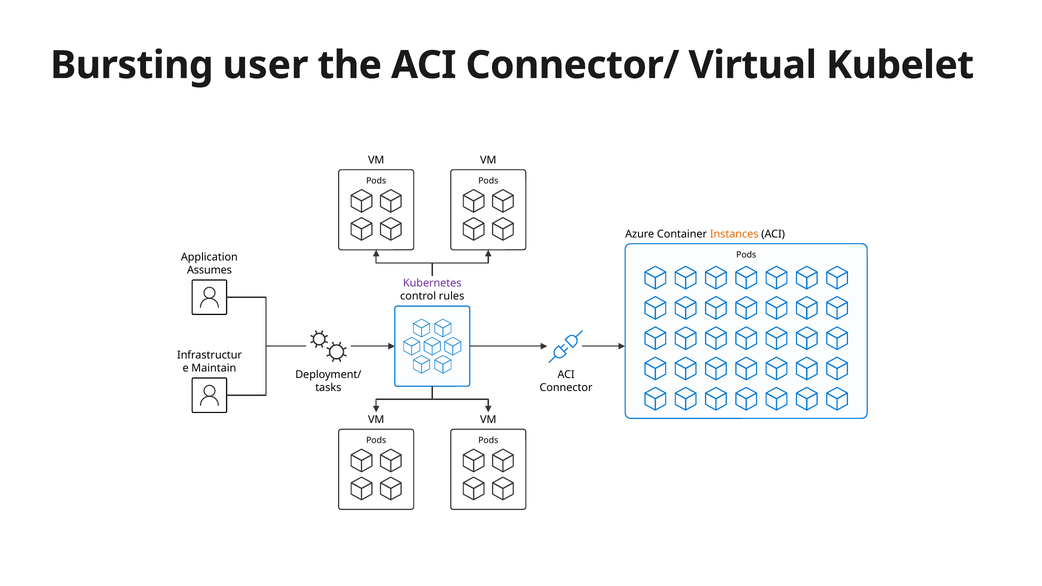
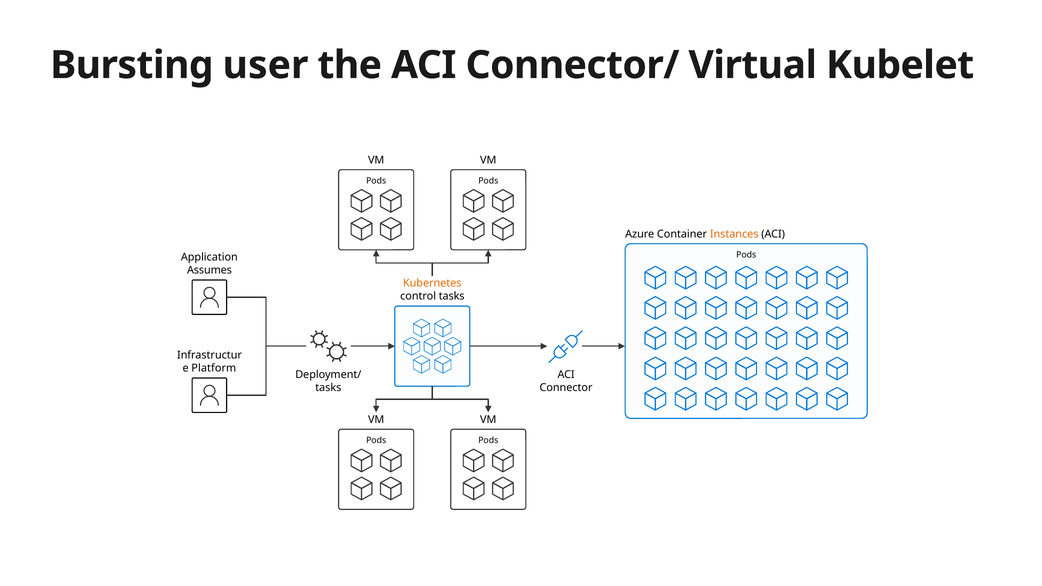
Kubernetes colour: purple -> orange
control rules: rules -> tasks
Maintain: Maintain -> Platform
